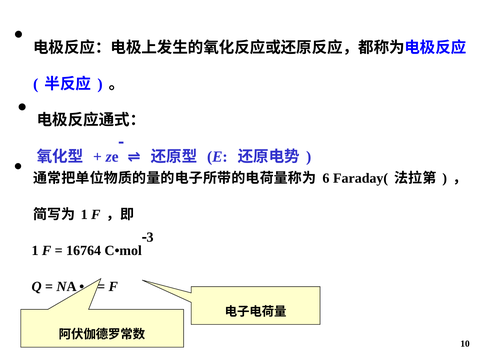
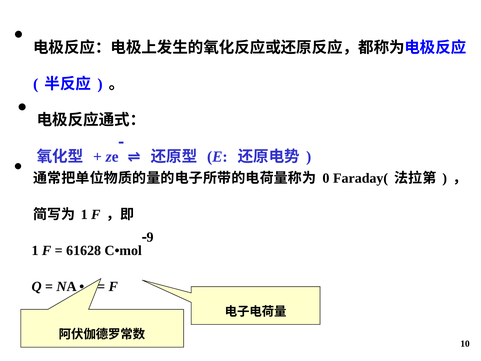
6: 6 -> 0
3: 3 -> 9
16764: 16764 -> 61628
